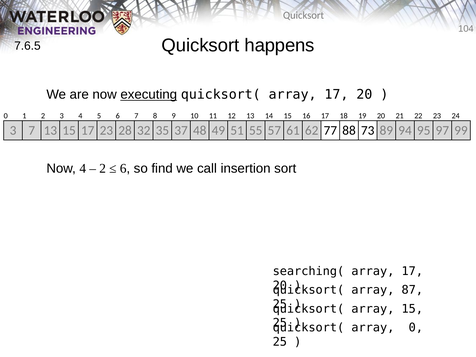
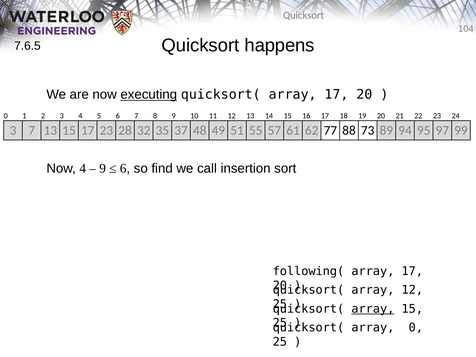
2 at (103, 169): 2 -> 9
searching(: searching( -> following(
array 87: 87 -> 12
array at (373, 309) underline: none -> present
